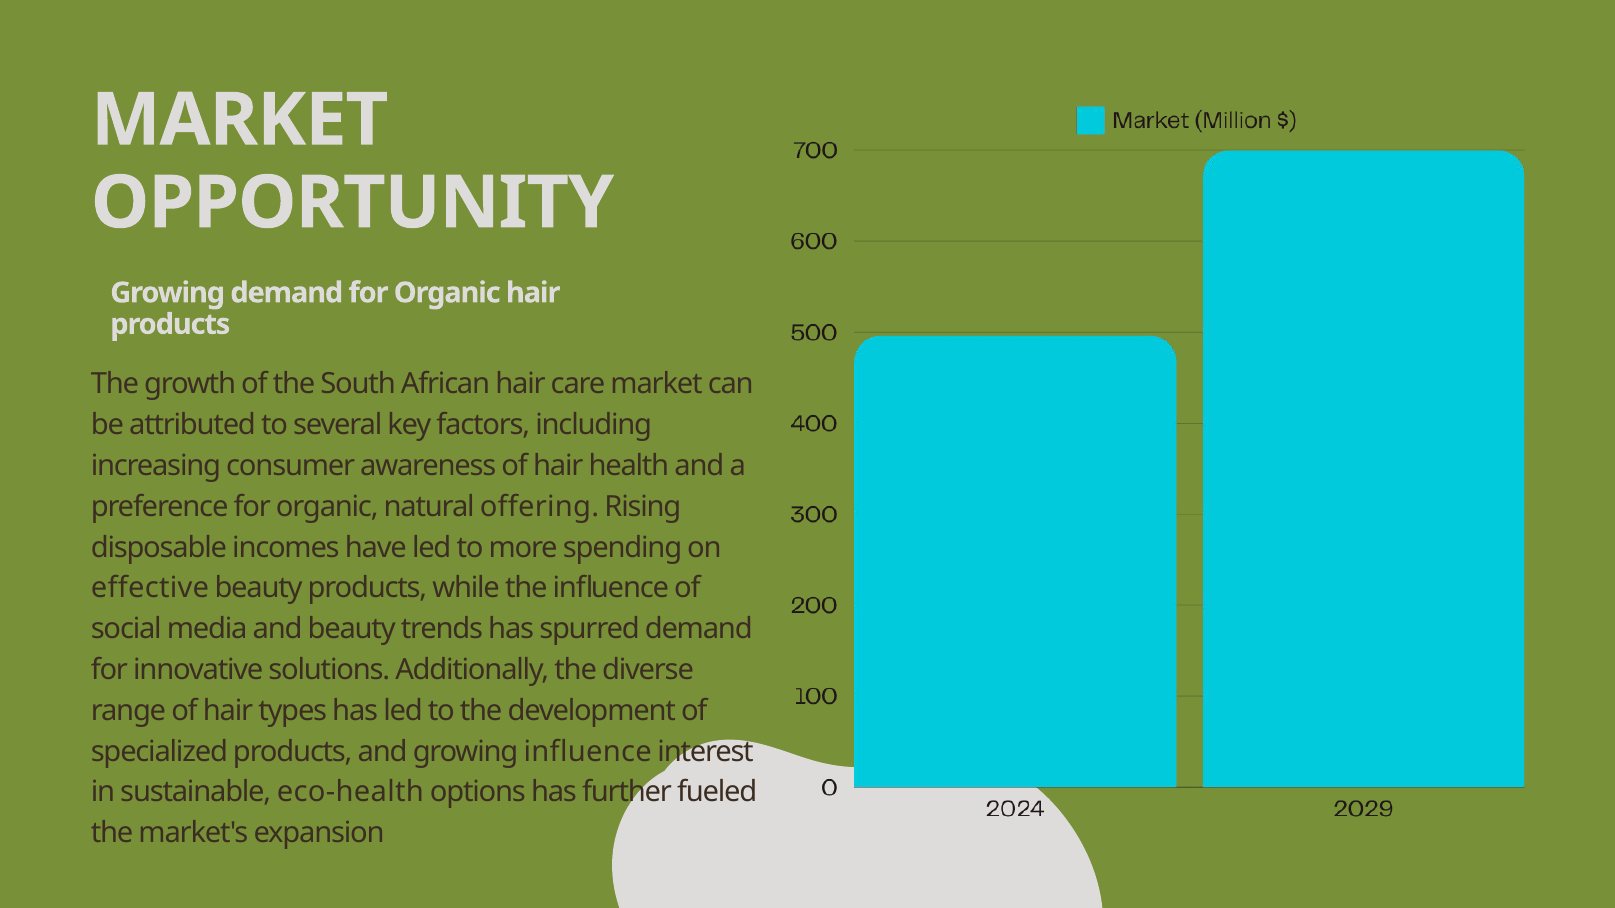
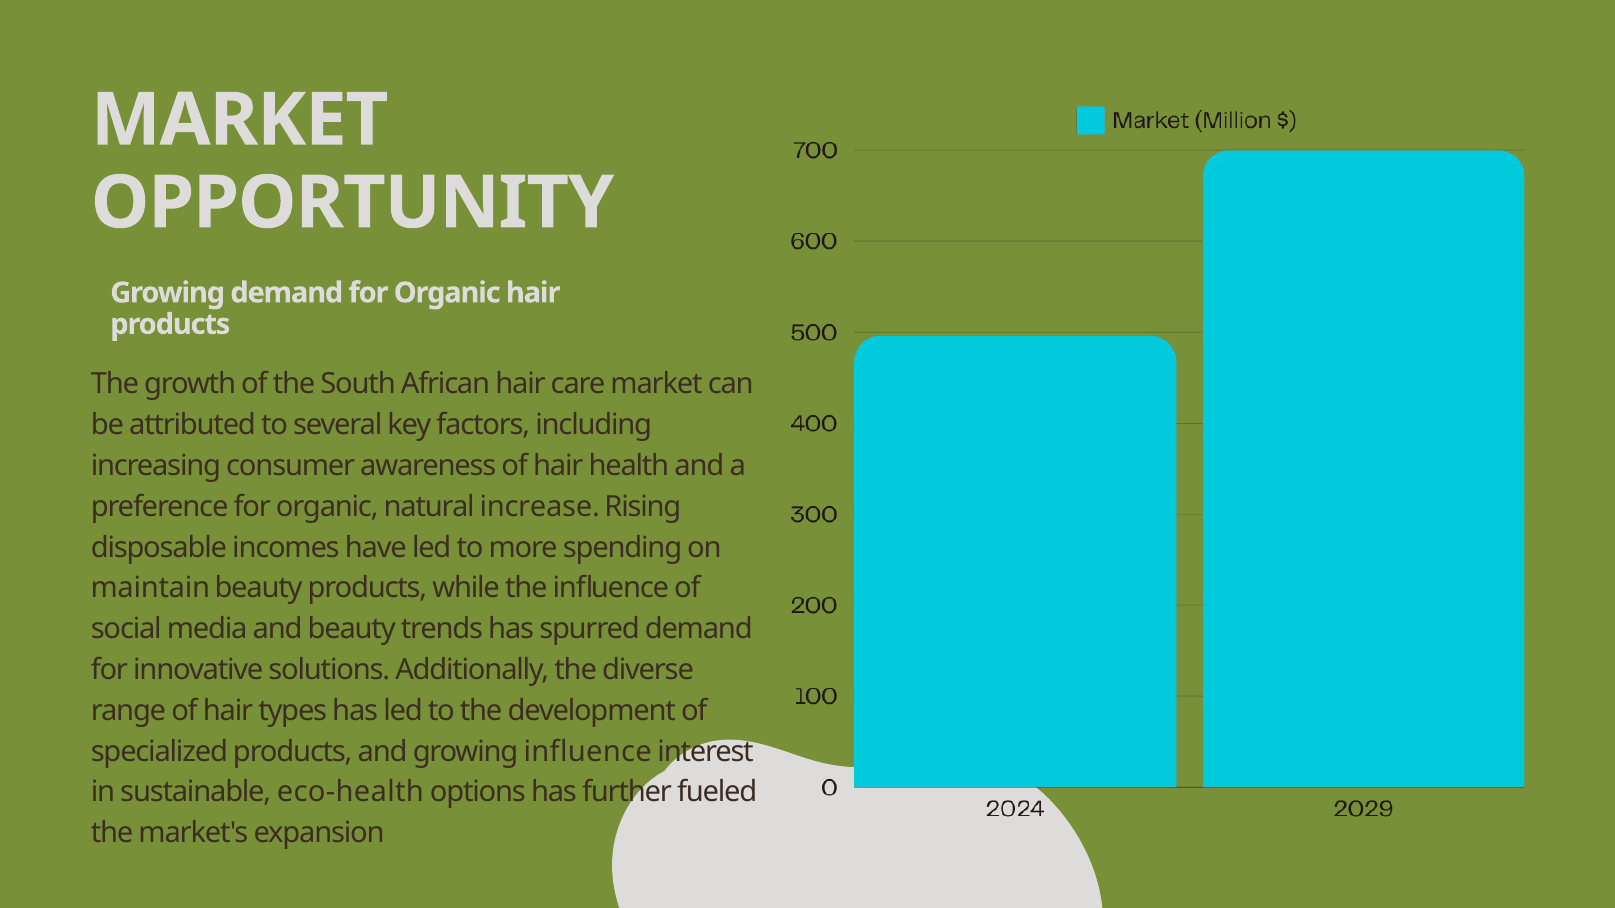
offering: offering -> increase
effective: effective -> maintain
